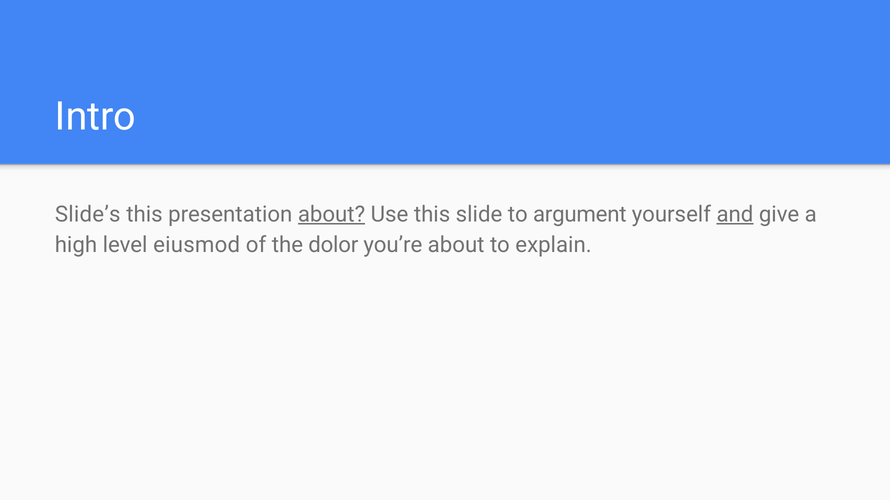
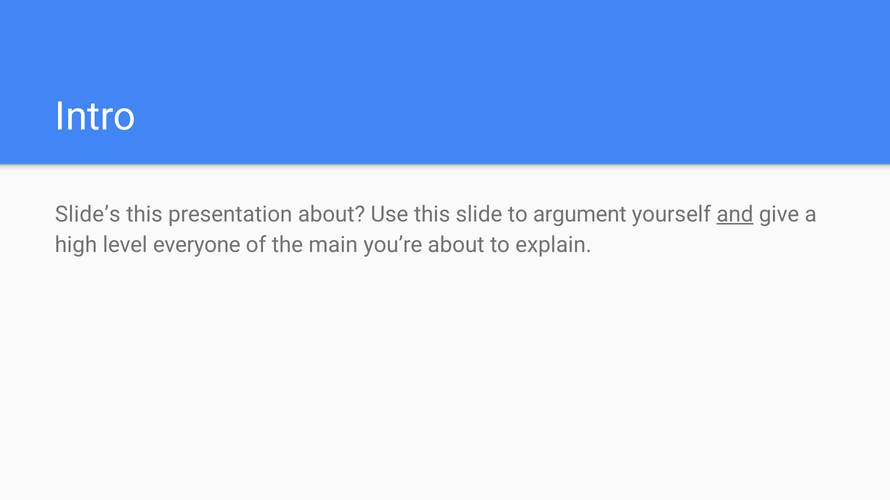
about at (332, 215) underline: present -> none
eiusmod: eiusmod -> everyone
dolor: dolor -> main
